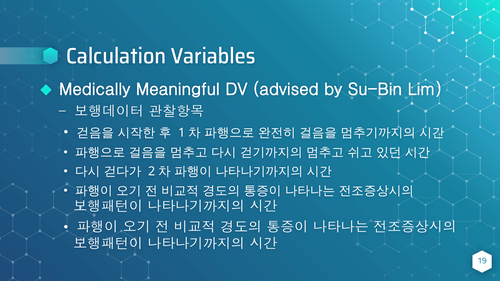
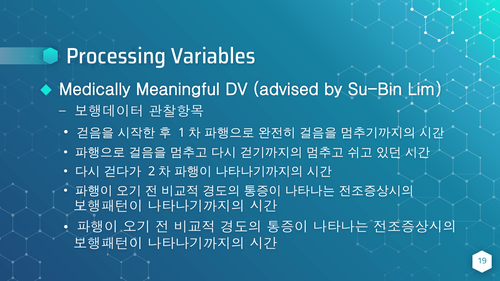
Calculation: Calculation -> Processing
